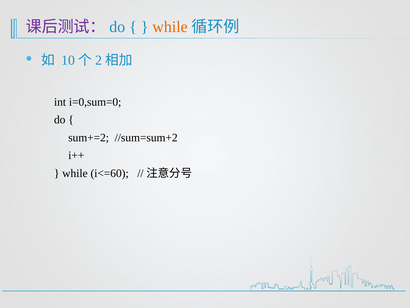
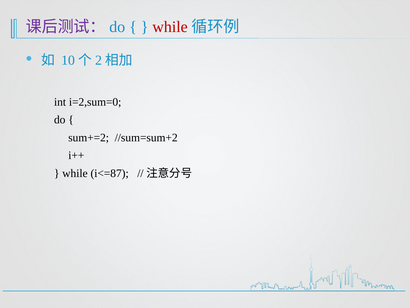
while at (170, 27) colour: orange -> red
i=0,sum=0: i=0,sum=0 -> i=2,sum=0
i<=60: i<=60 -> i<=87
